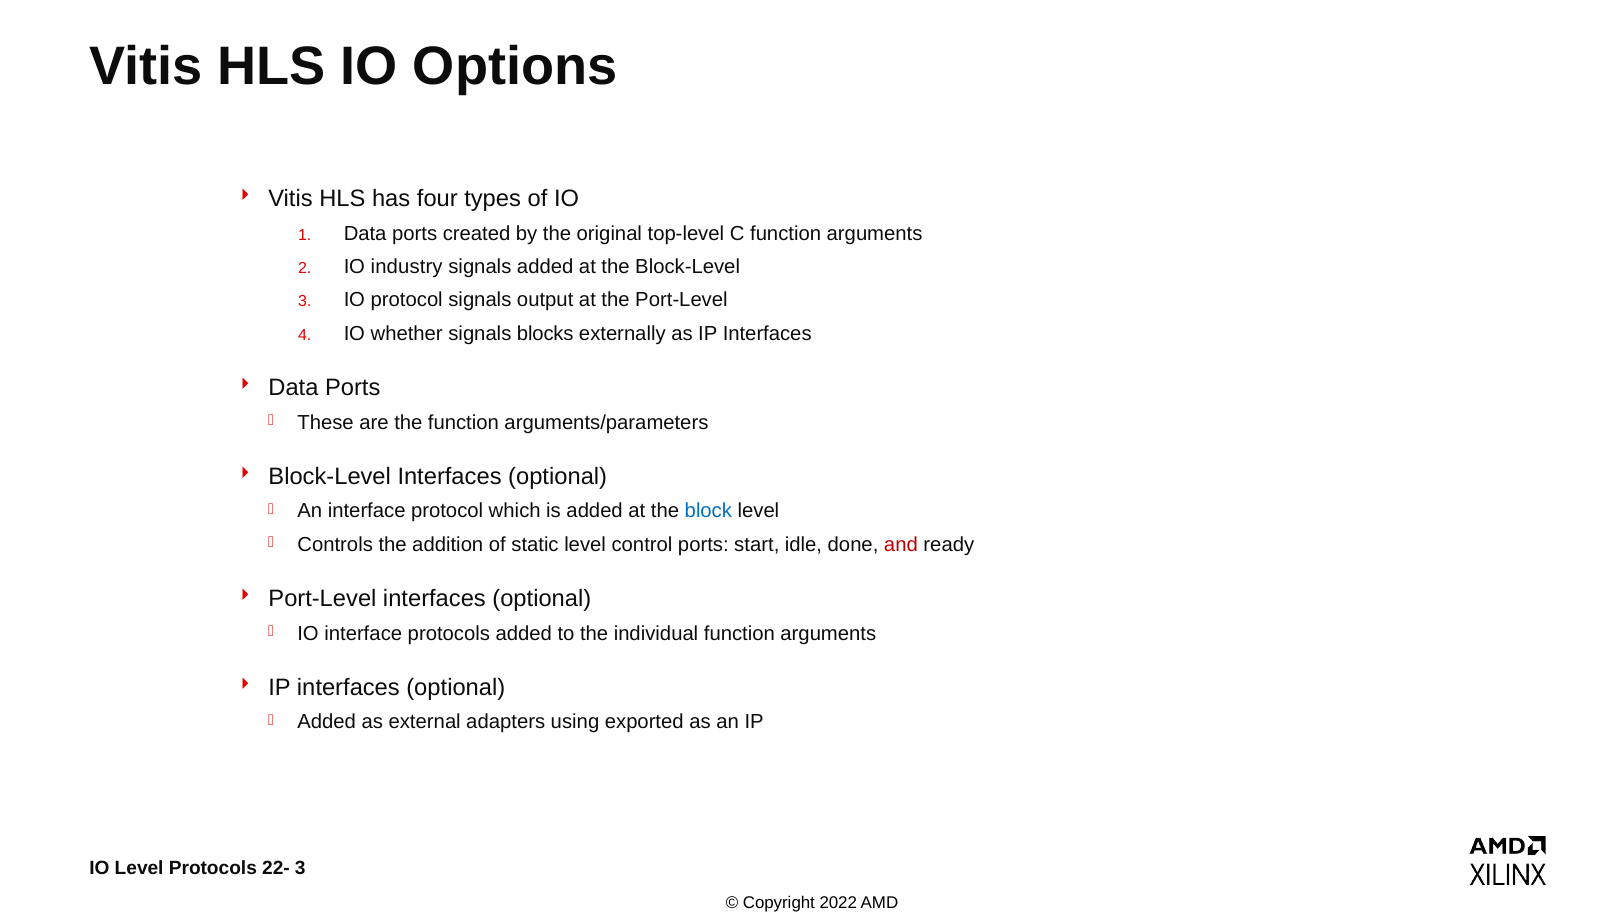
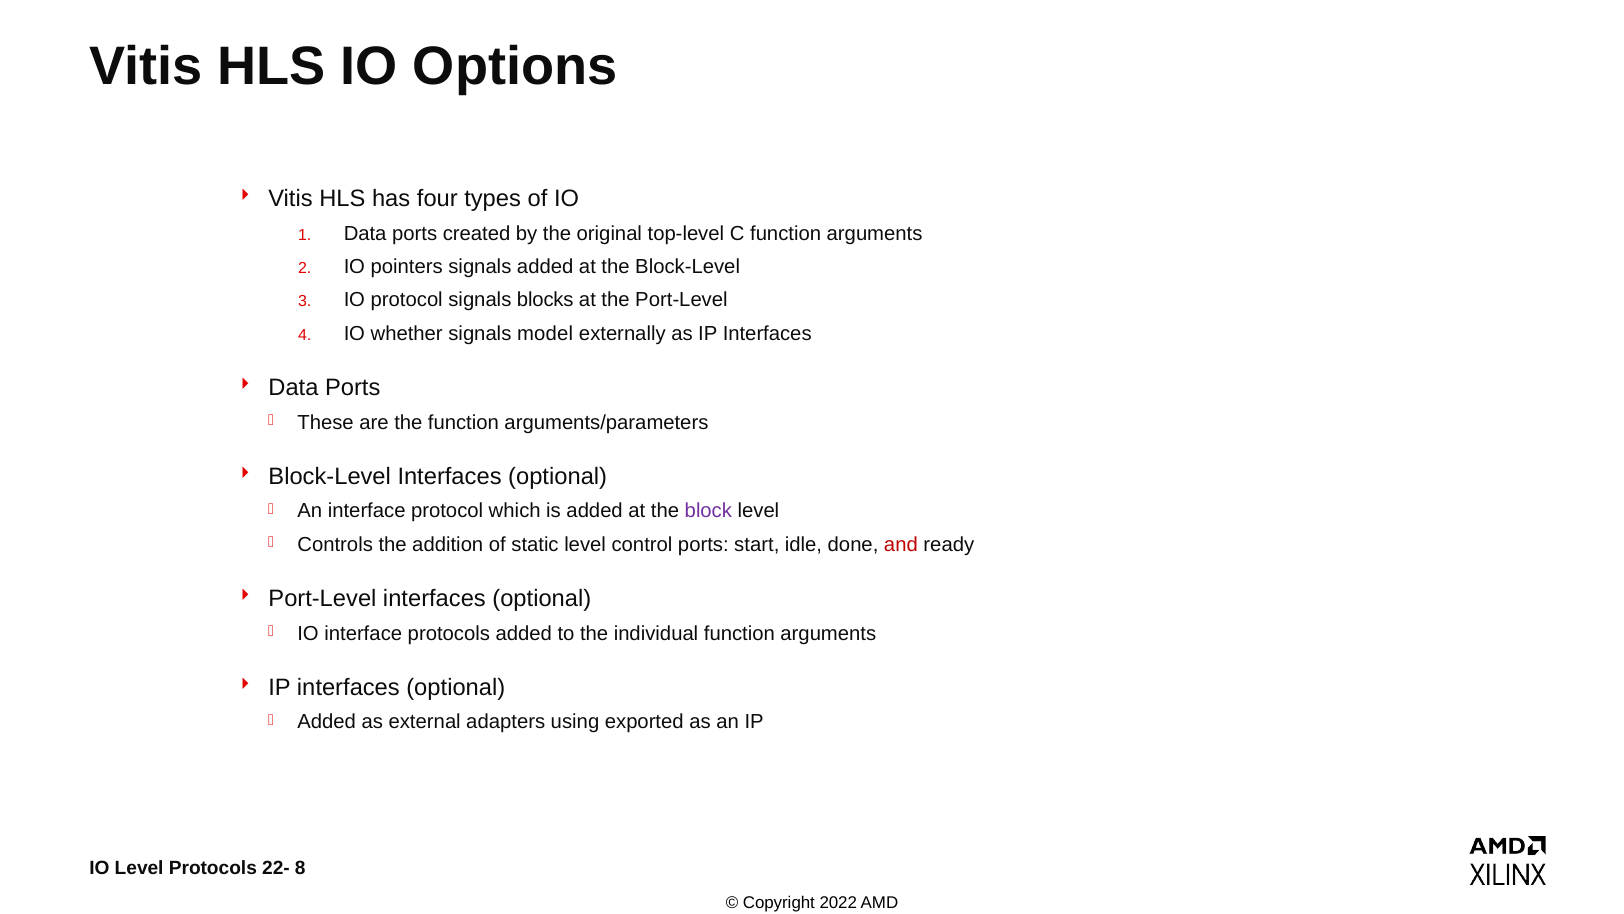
industry: industry -> pointers
output: output -> blocks
blocks: blocks -> model
block colour: blue -> purple
22- 3: 3 -> 8
